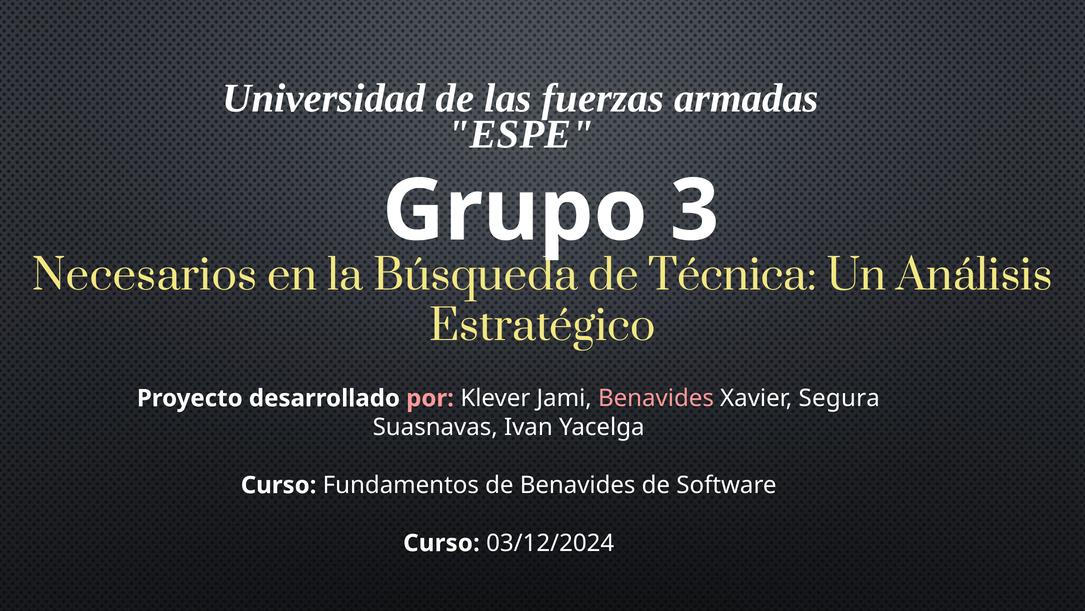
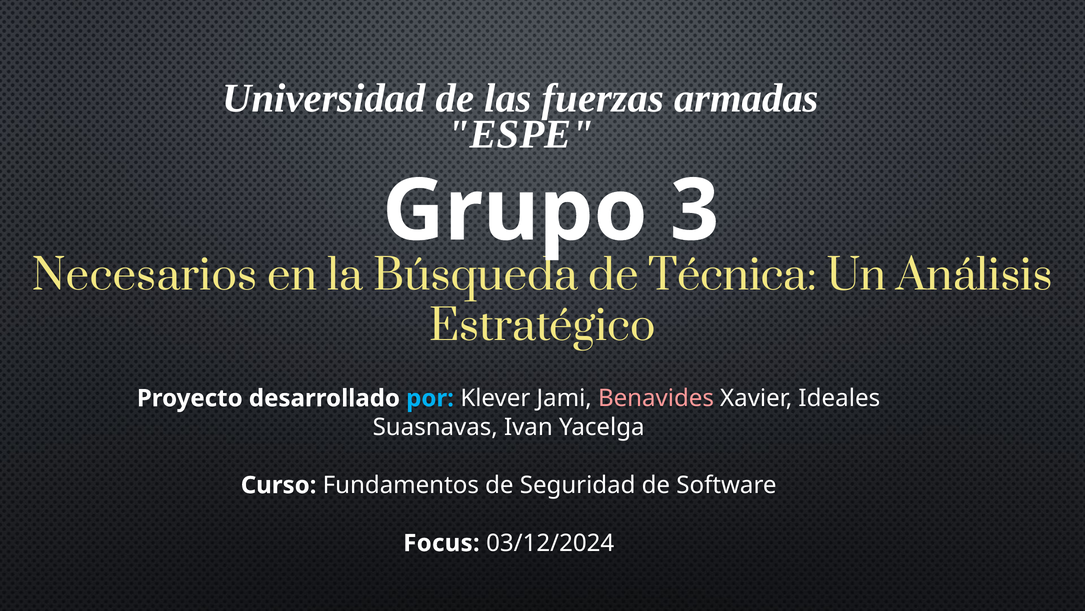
por colour: pink -> light blue
Segura: Segura -> Ideales
de Benavides: Benavides -> Seguridad
Curso at (441, 543): Curso -> Focus
